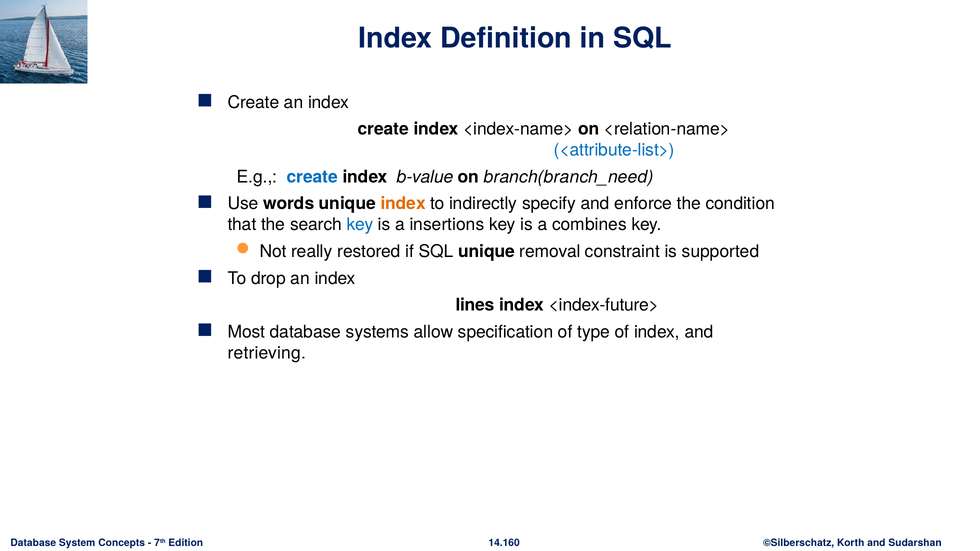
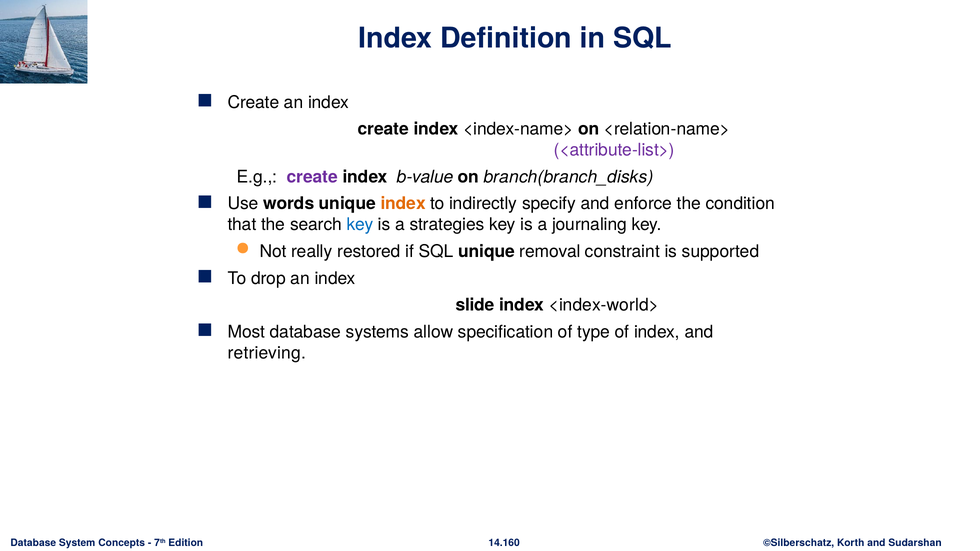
<attribute-list> colour: blue -> purple
create at (312, 177) colour: blue -> purple
branch(branch_need: branch(branch_need -> branch(branch_disks
insertions: insertions -> strategies
combines: combines -> journaling
lines: lines -> slide
<index-future>: <index-future> -> <index-world>
